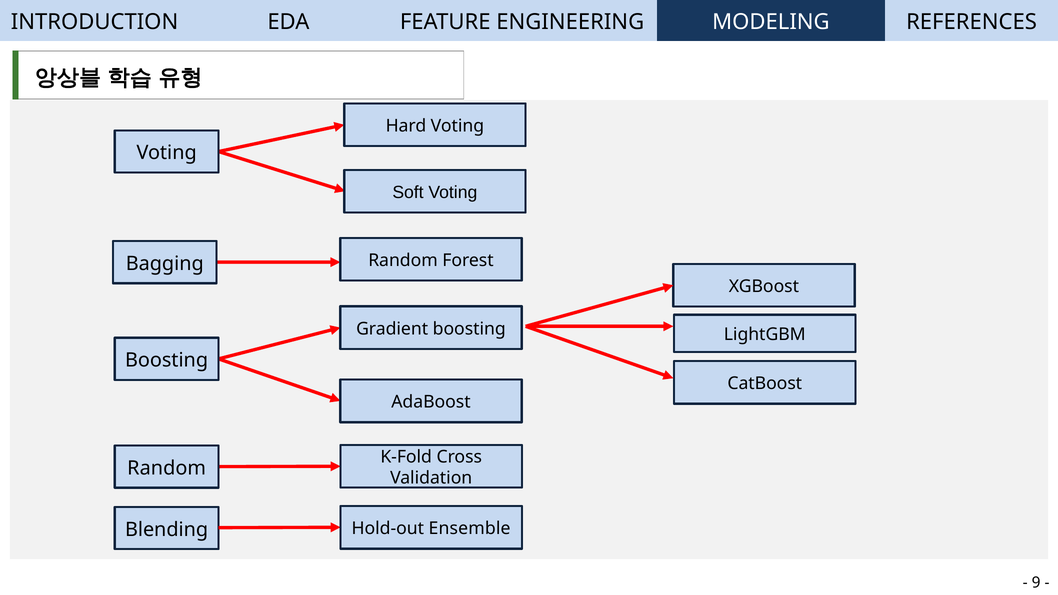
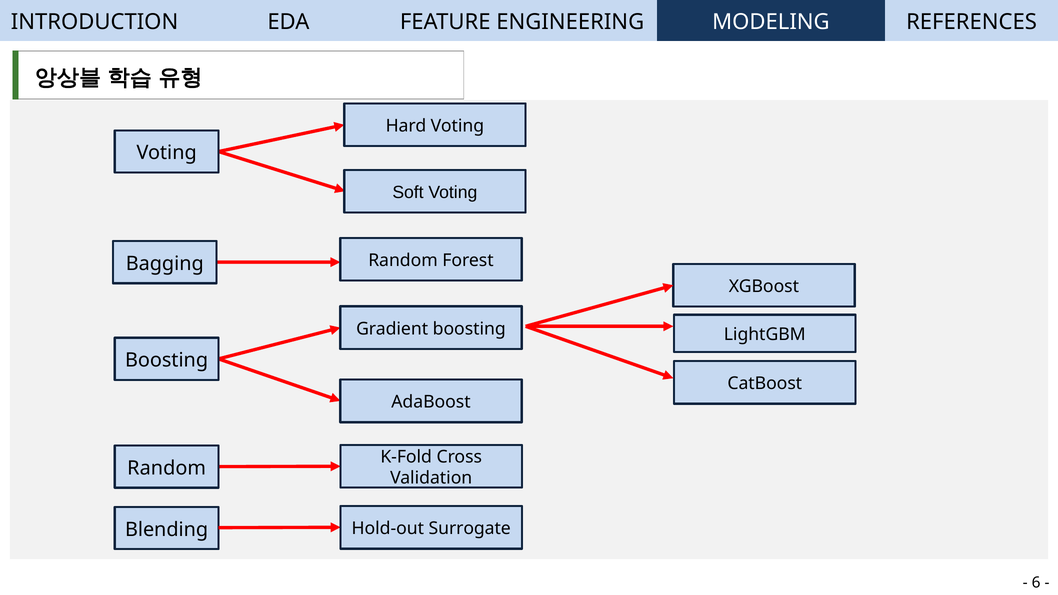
Ensemble: Ensemble -> Surrogate
9: 9 -> 6
